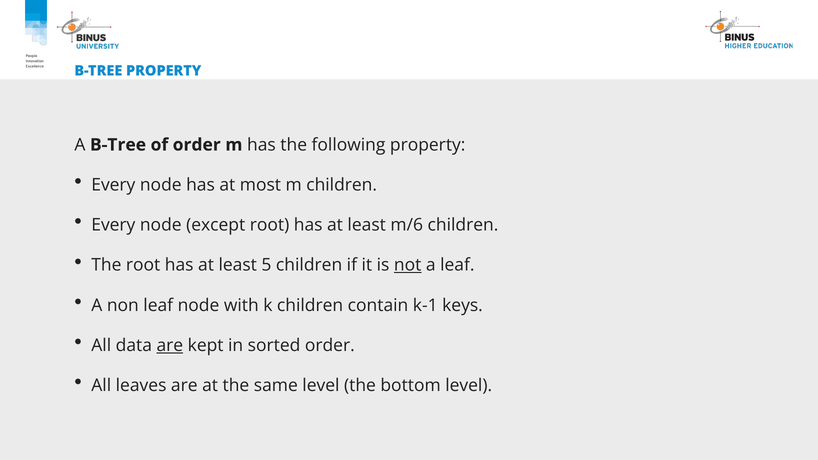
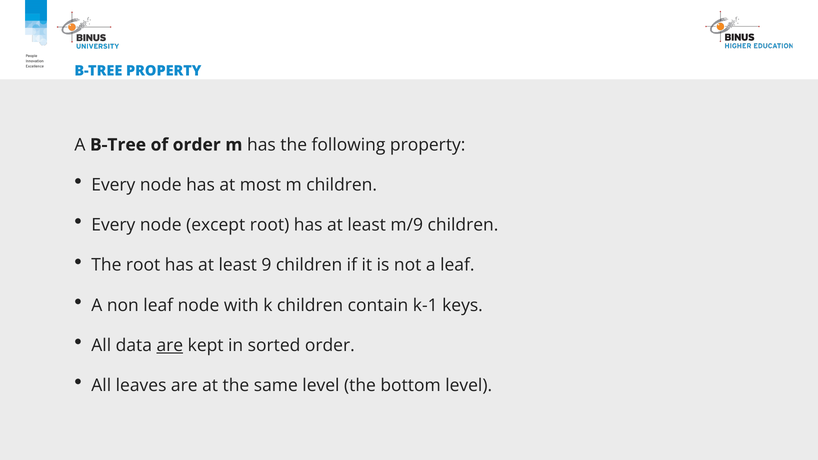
m/6: m/6 -> m/9
5: 5 -> 9
not underline: present -> none
